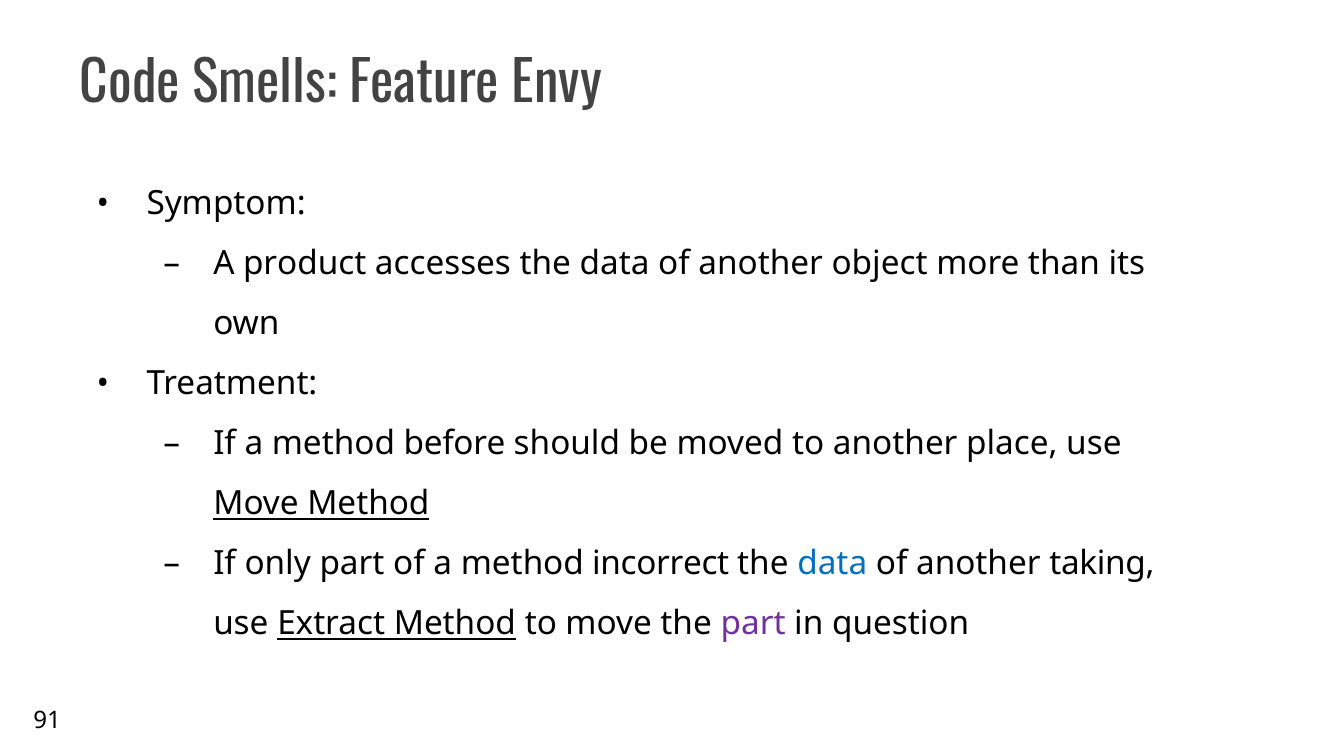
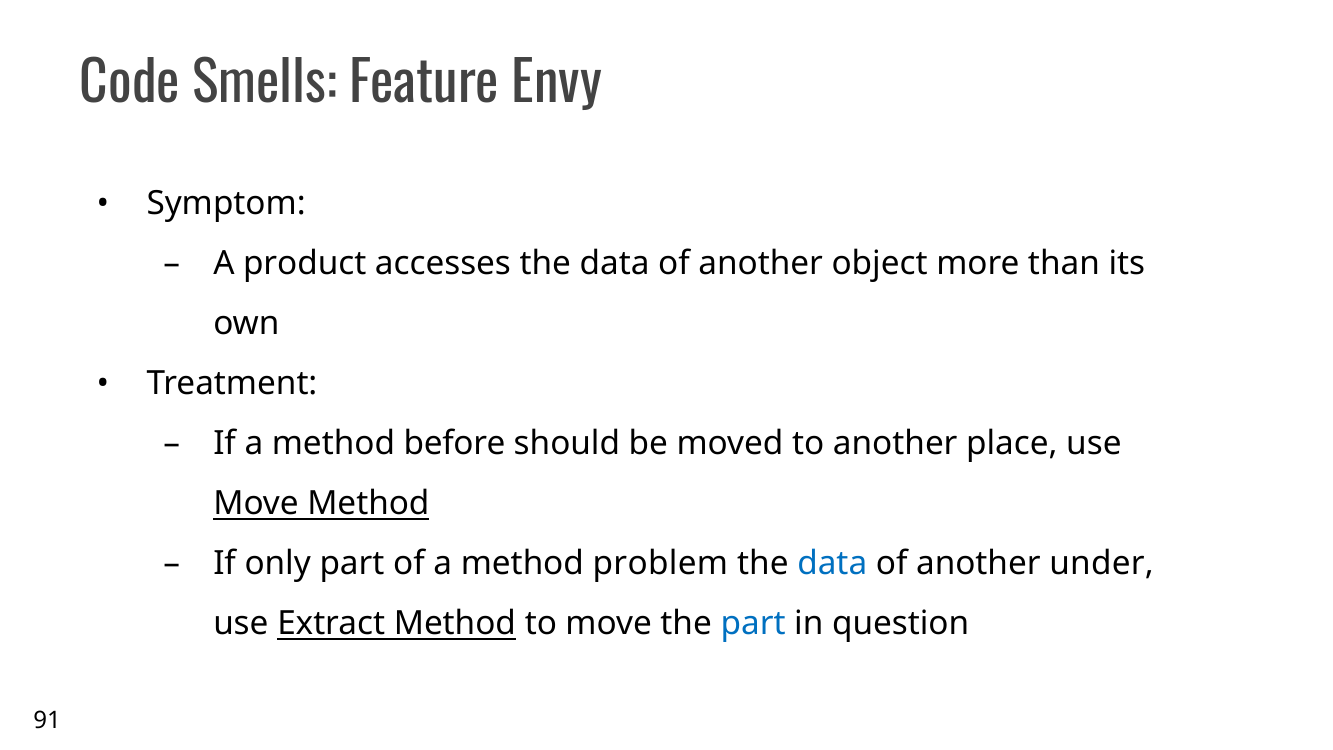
incorrect: incorrect -> problem
taking: taking -> under
part at (753, 623) colour: purple -> blue
